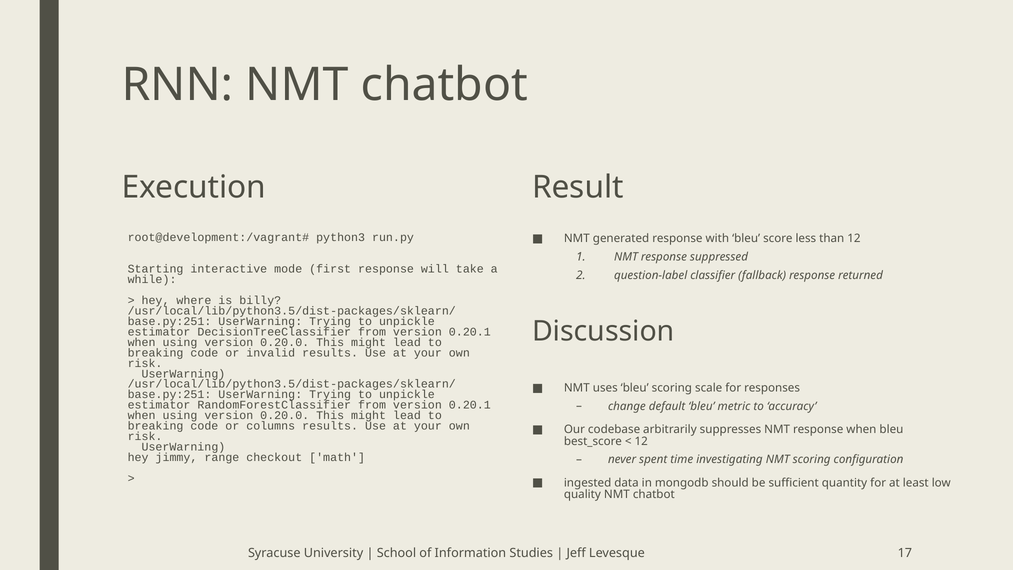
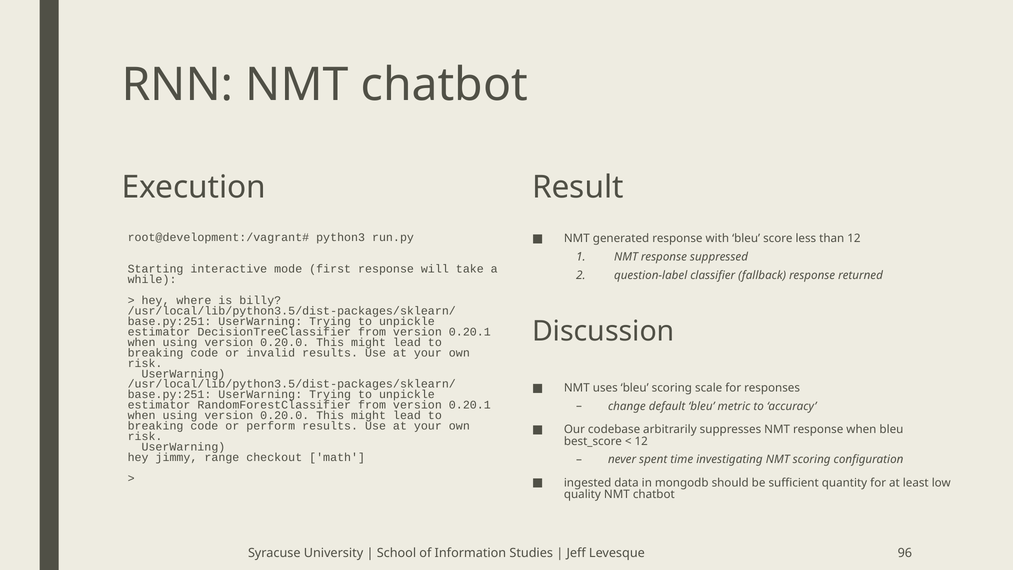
columns: columns -> perform
17: 17 -> 96
